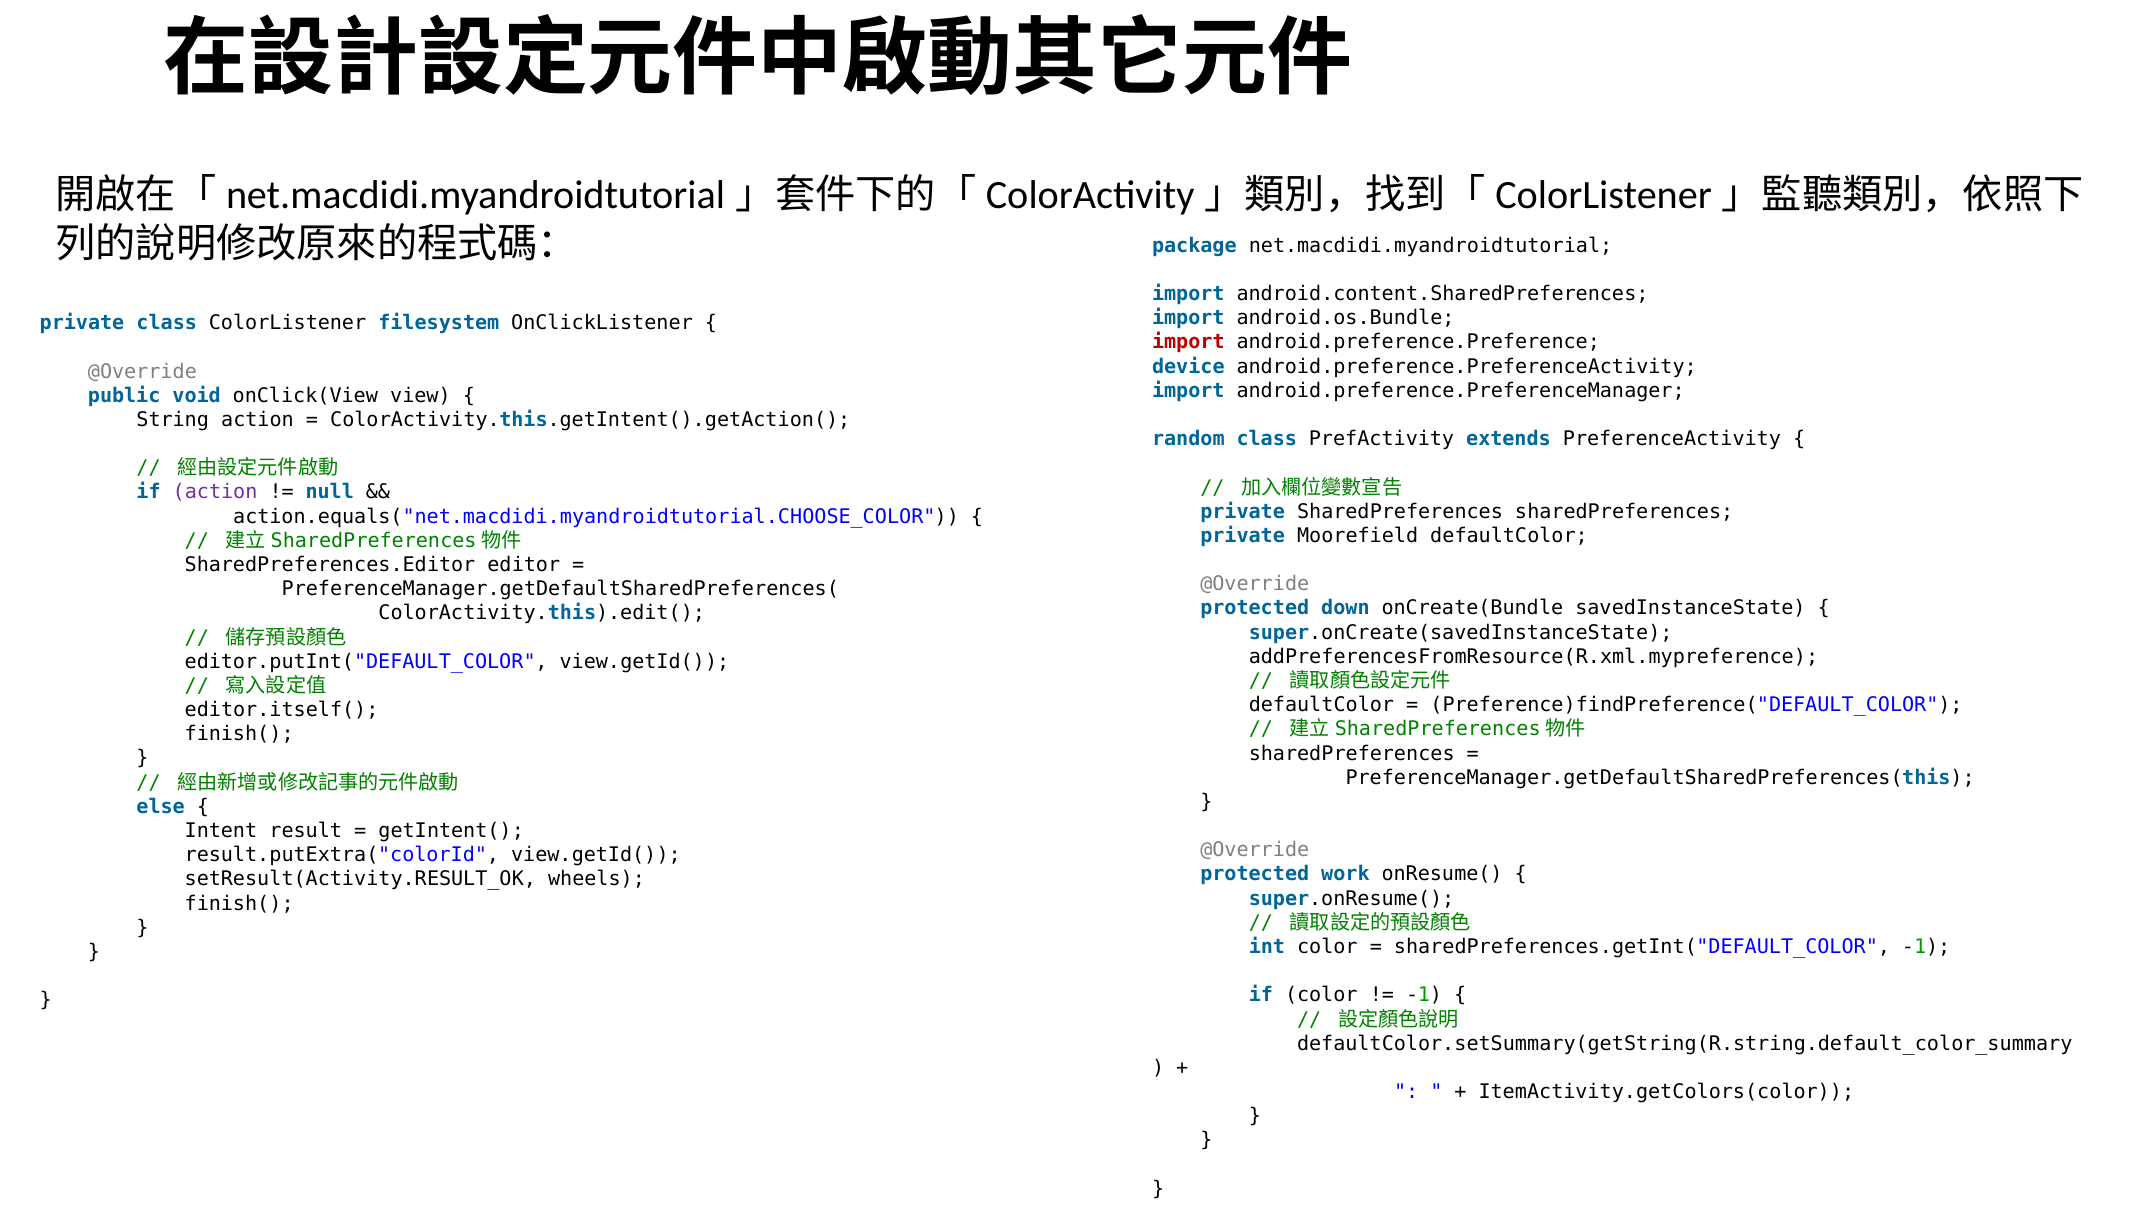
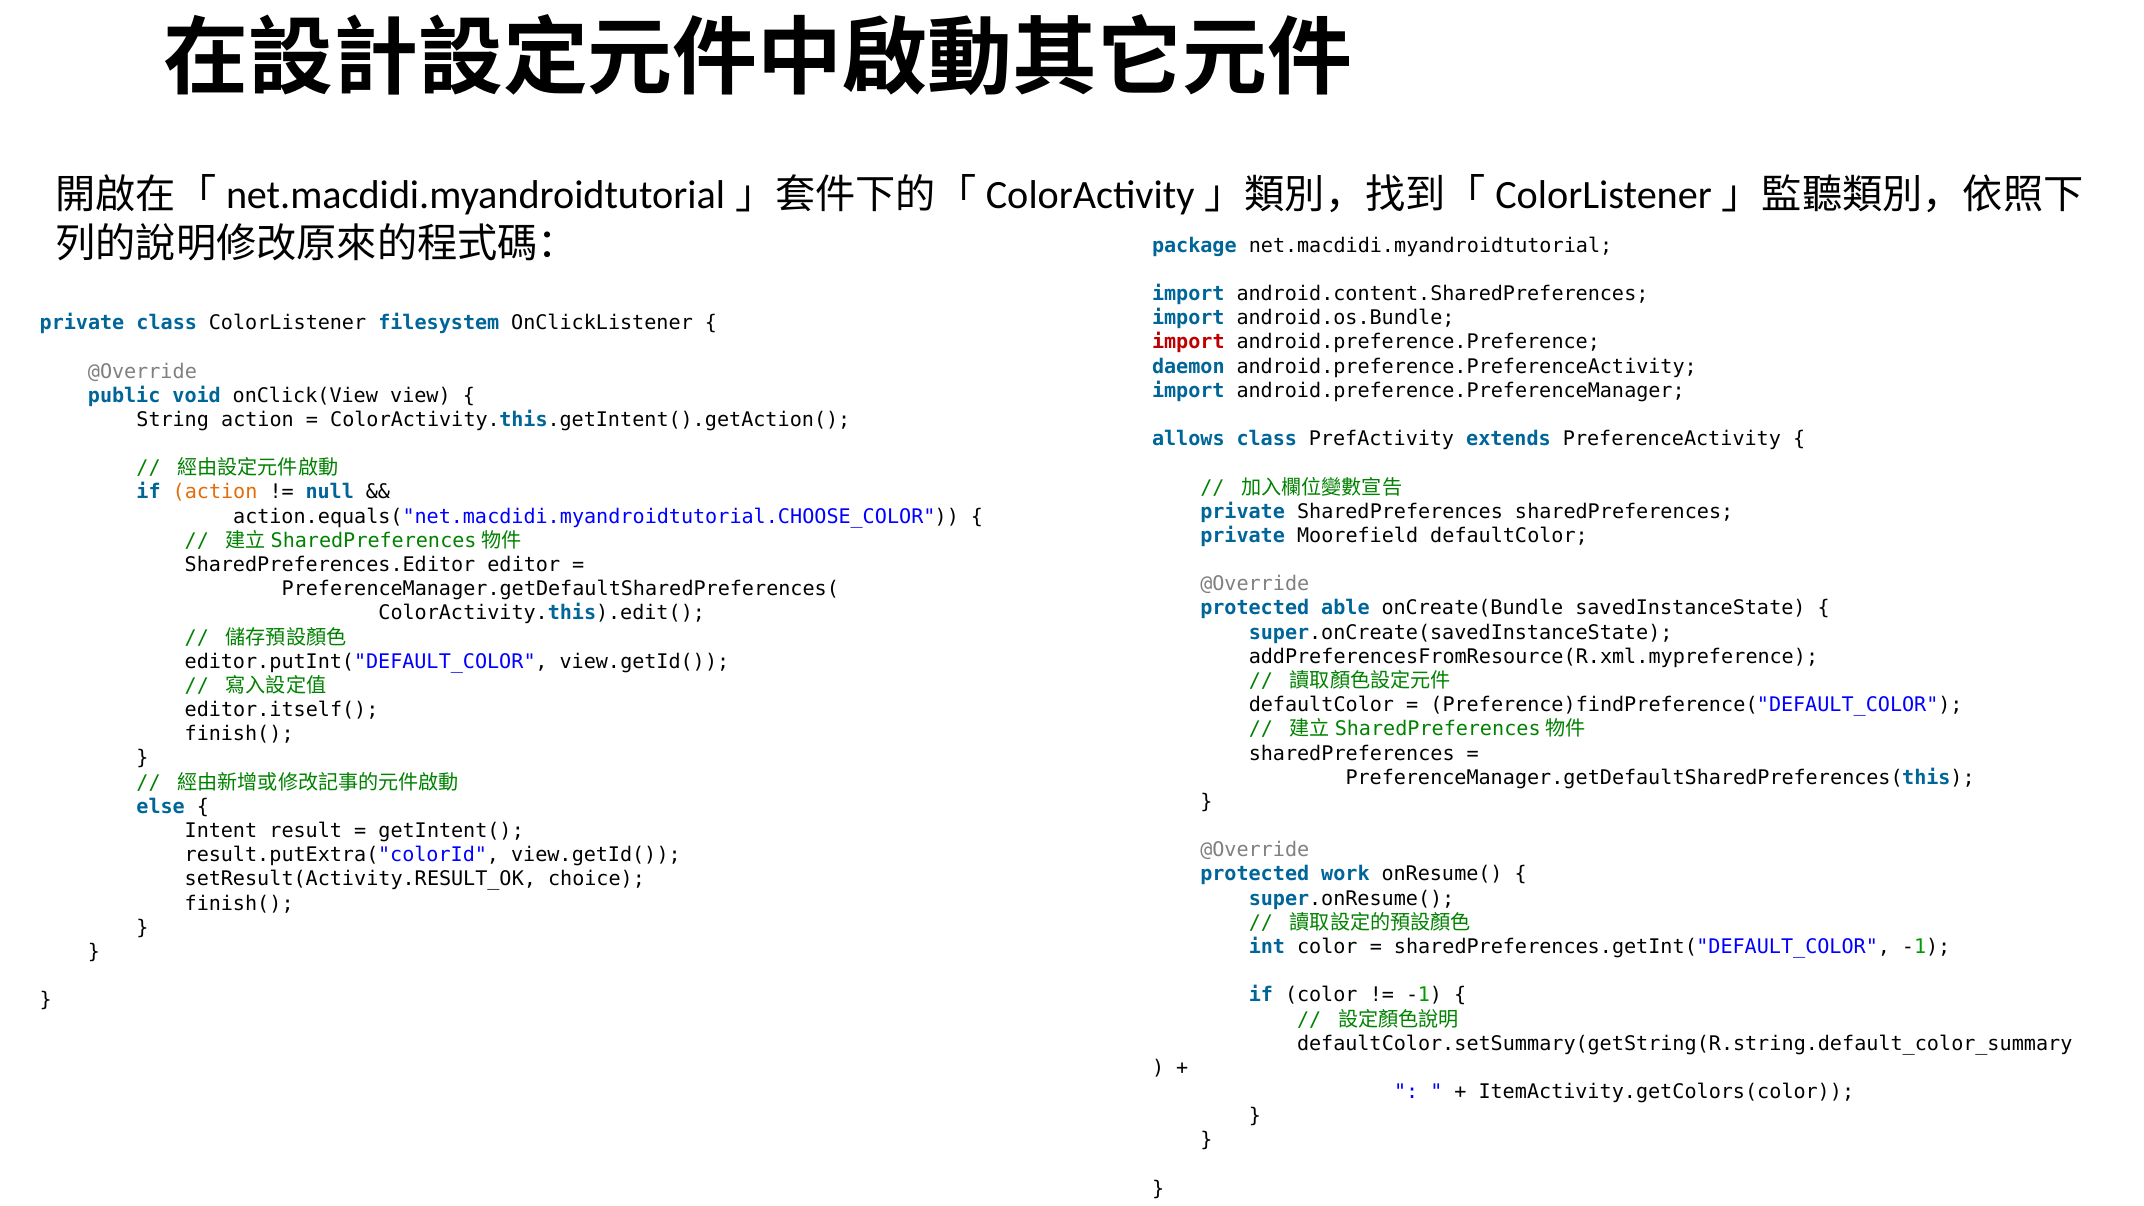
device: device -> daemon
random: random -> allows
action at (215, 492) colour: purple -> orange
down: down -> able
wheels: wheels -> choice
